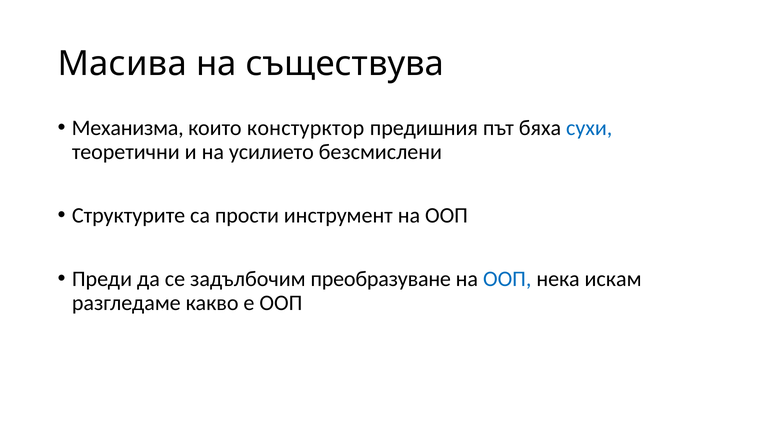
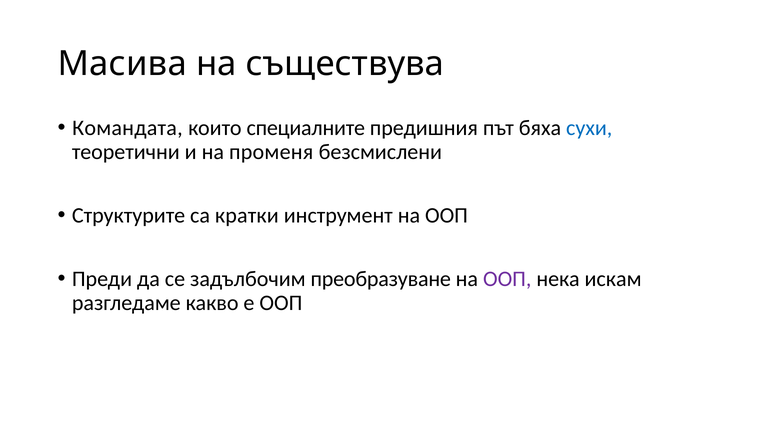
Механизма: Механизма -> Командата
констурктор: констурктор -> специалните
усилието: усилието -> променя
прости: прости -> кратки
ООП at (507, 279) colour: blue -> purple
